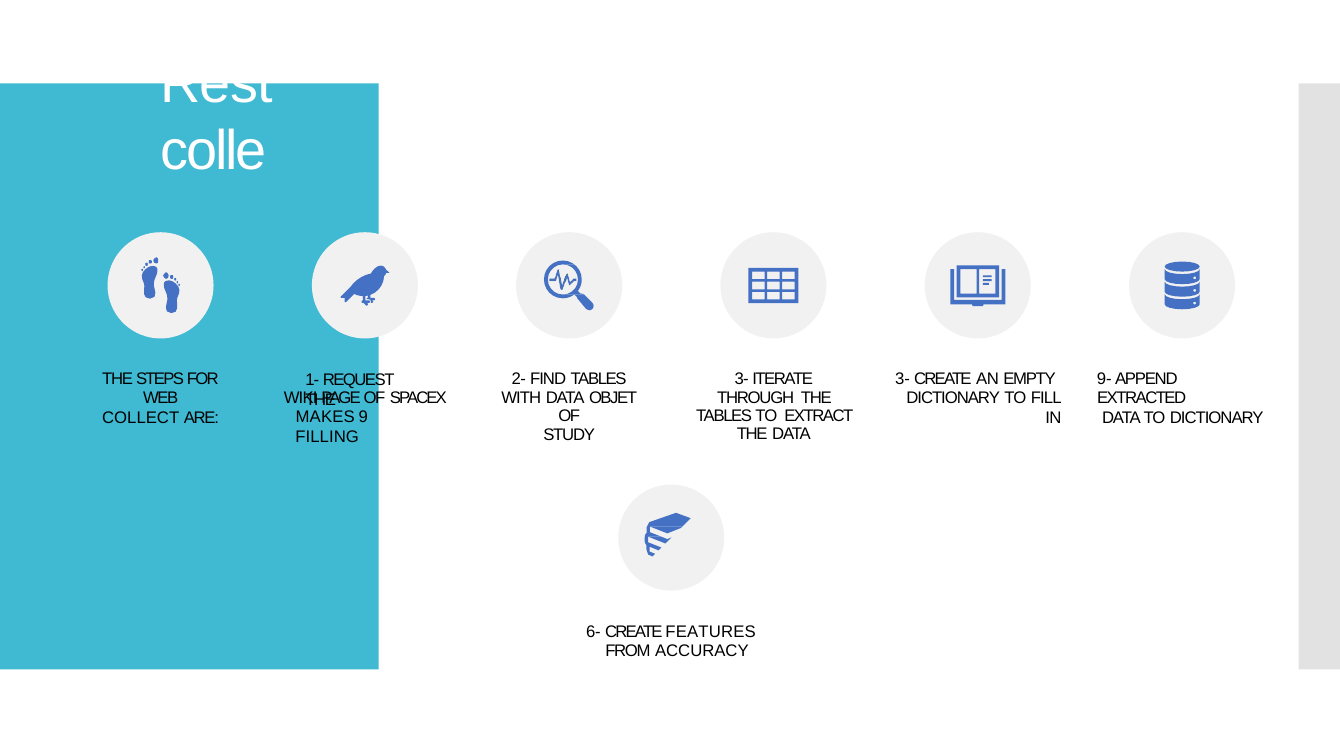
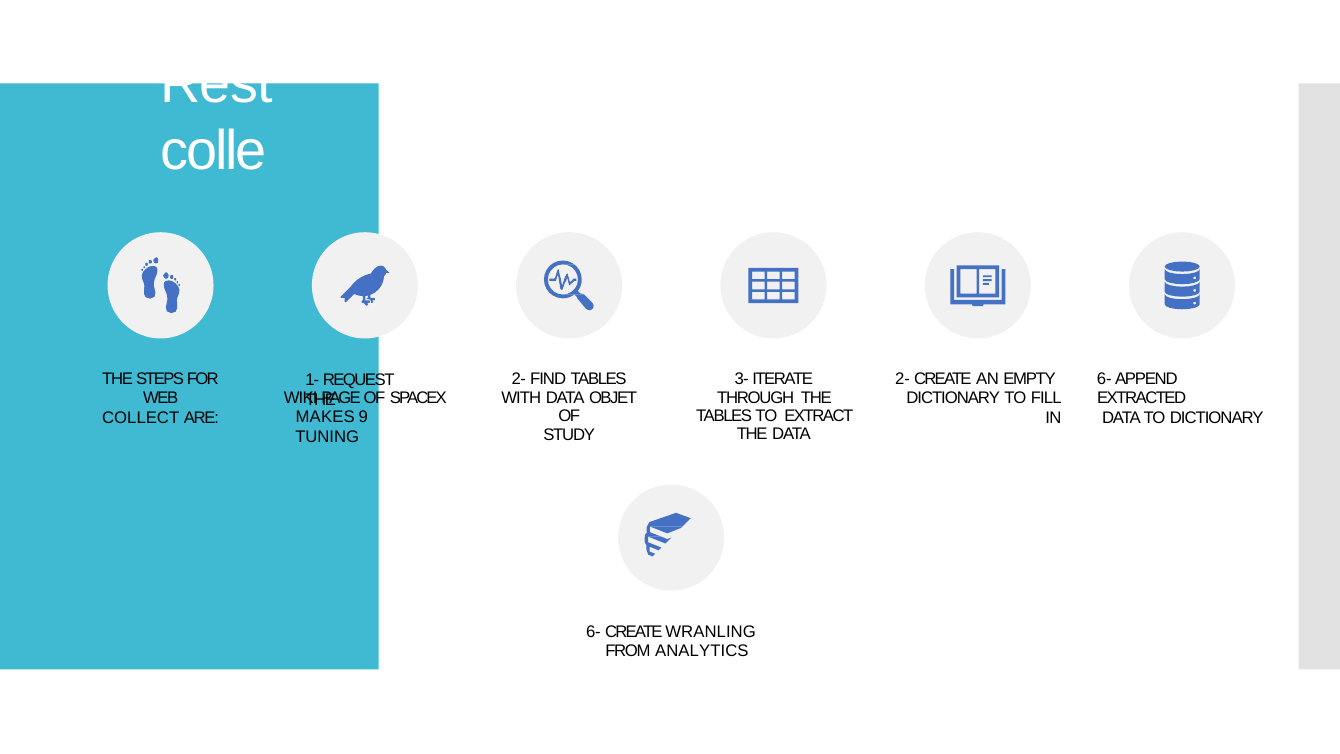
3- at (903, 379): 3- -> 2-
9- at (1104, 379): 9- -> 6-
FILLING: FILLING -> TUNING
FEATURES: FEATURES -> WRANLING
ACCURACY: ACCURACY -> ANALYTICS
